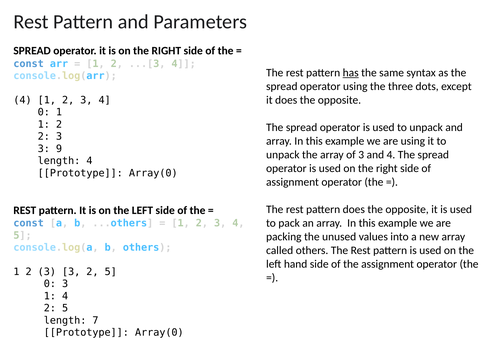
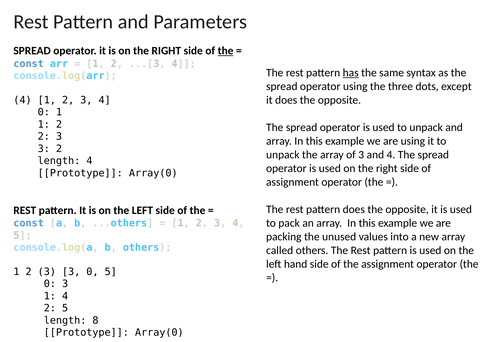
the at (226, 51) underline: none -> present
3 9: 9 -> 2
3 2: 2 -> 0
7: 7 -> 8
